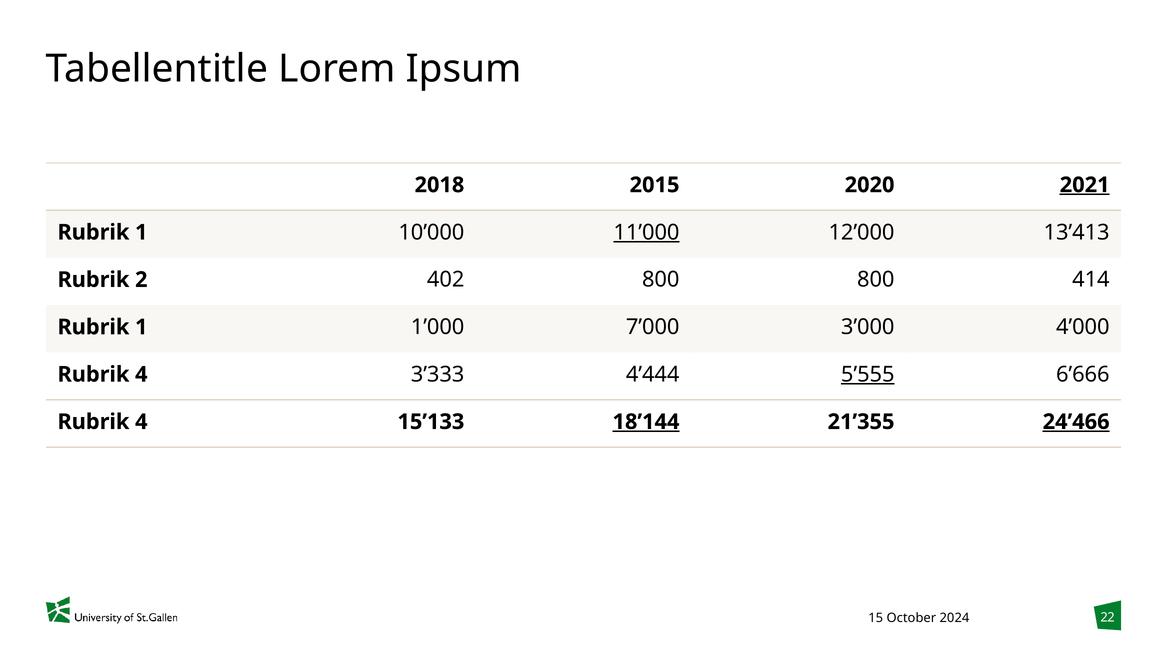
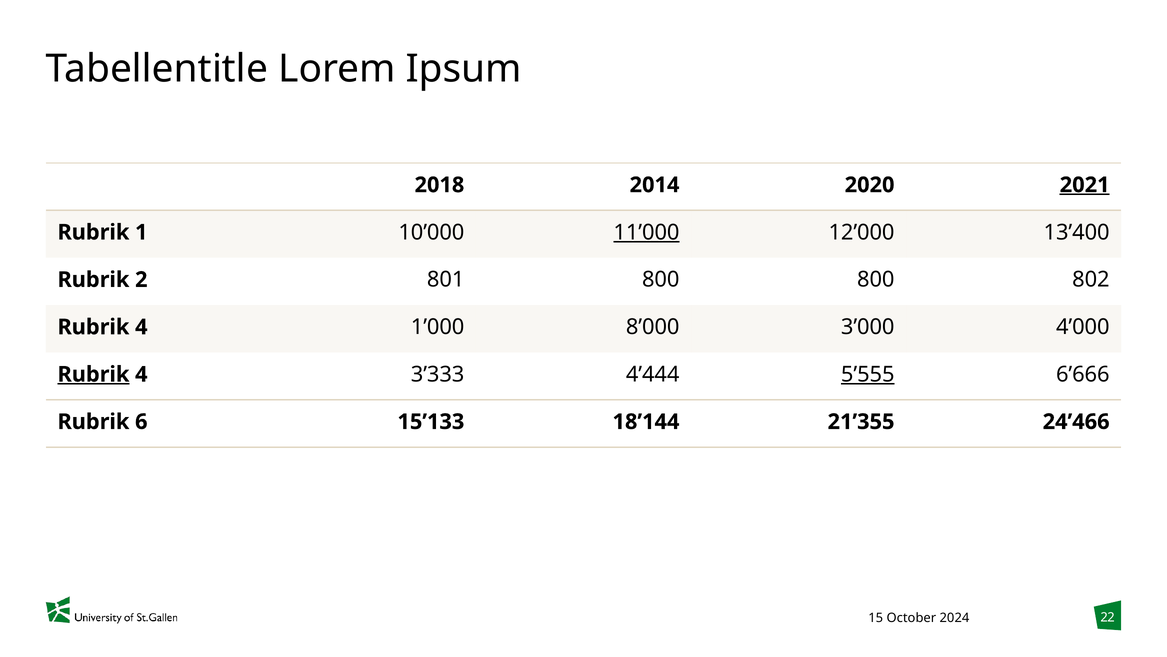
2015: 2015 -> 2014
13’413: 13’413 -> 13’400
402: 402 -> 801
414: 414 -> 802
1 at (141, 327): 1 -> 4
7’000: 7’000 -> 8’000
Rubrik at (93, 374) underline: none -> present
4 at (141, 421): 4 -> 6
18’144 underline: present -> none
24’466 underline: present -> none
